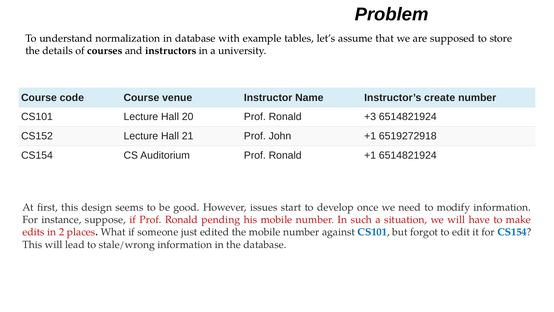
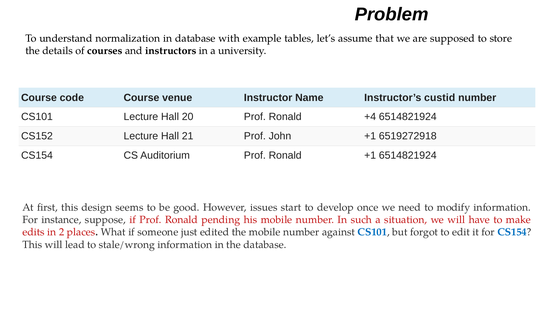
create: create -> custid
+3: +3 -> +4
